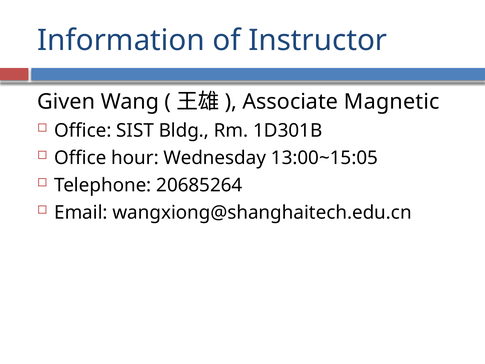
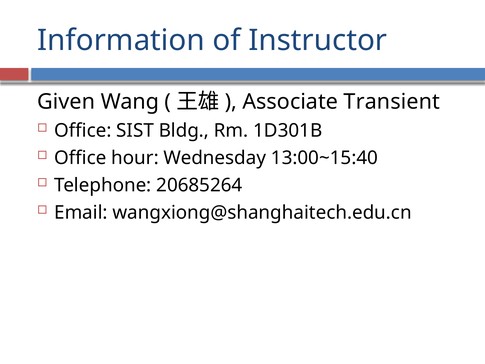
Magnetic: Magnetic -> Transient
13:00~15:05: 13:00~15:05 -> 13:00~15:40
